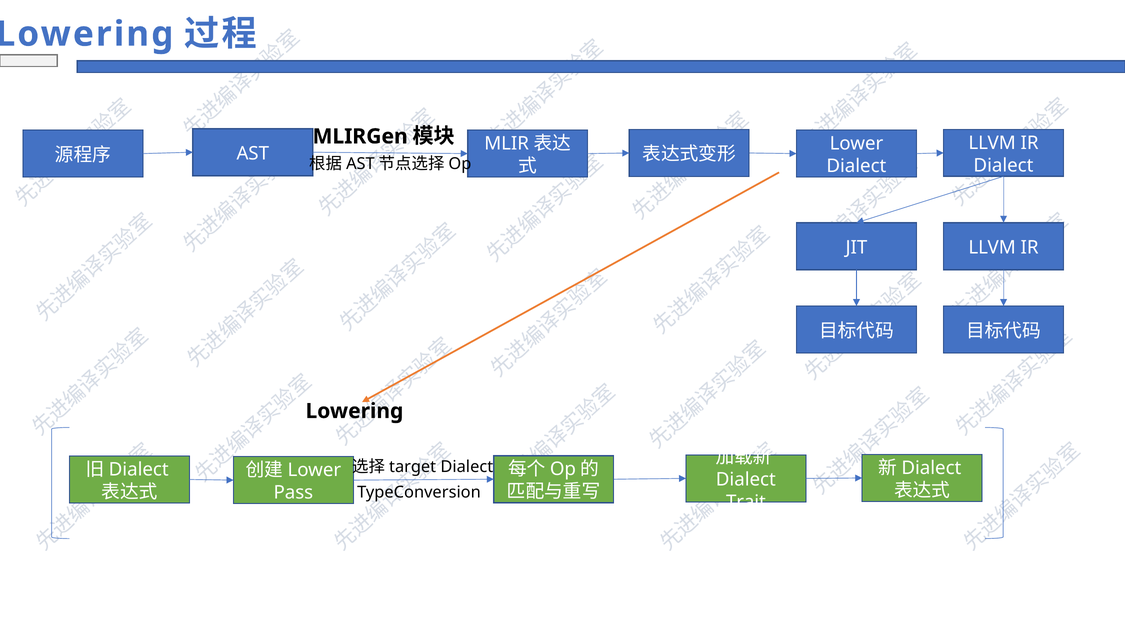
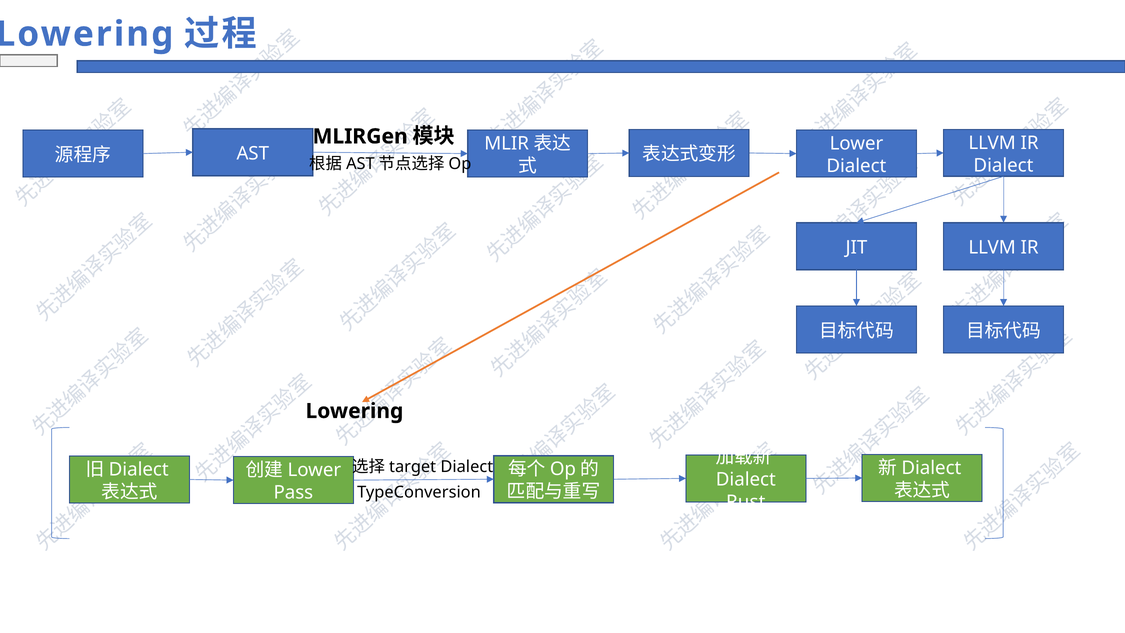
Trait: Trait -> Rust
